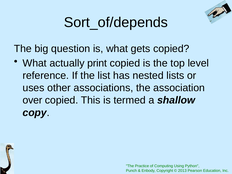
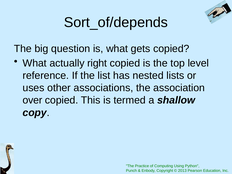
print: print -> right
